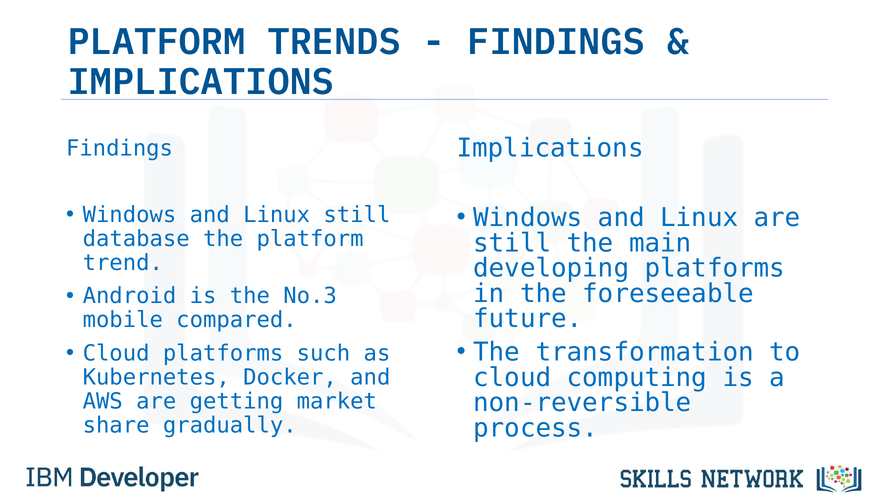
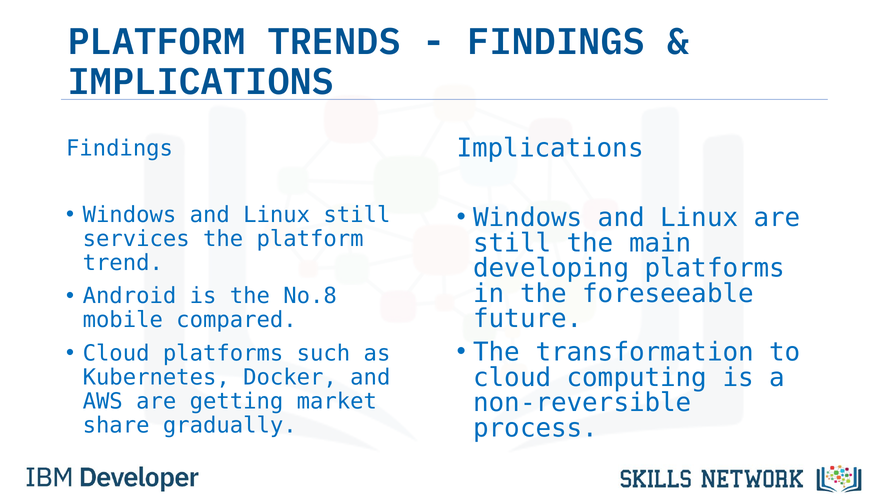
database: database -> services
No.3: No.3 -> No.8
